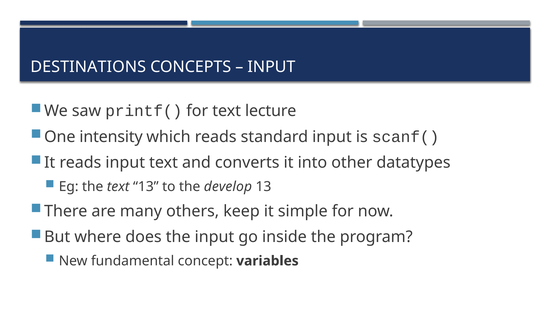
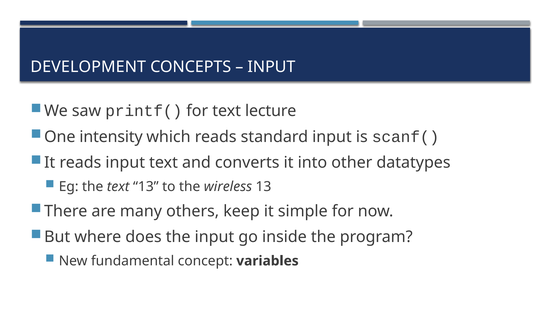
DESTINATIONS: DESTINATIONS -> DEVELOPMENT
develop: develop -> wireless
